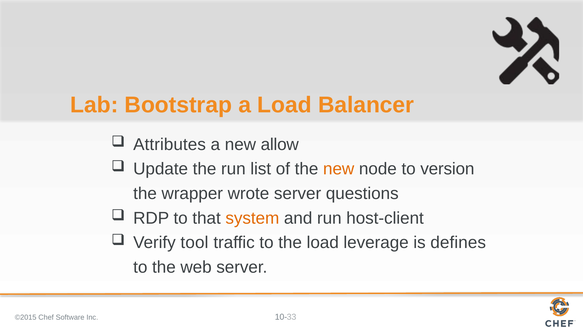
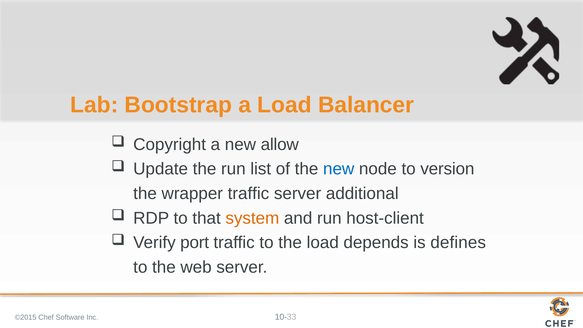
Attributes: Attributes -> Copyright
new at (339, 169) colour: orange -> blue
wrapper wrote: wrote -> traffic
questions: questions -> additional
tool: tool -> port
leverage: leverage -> depends
